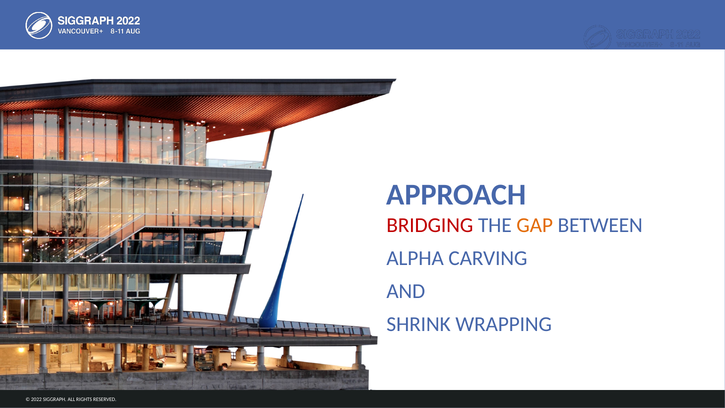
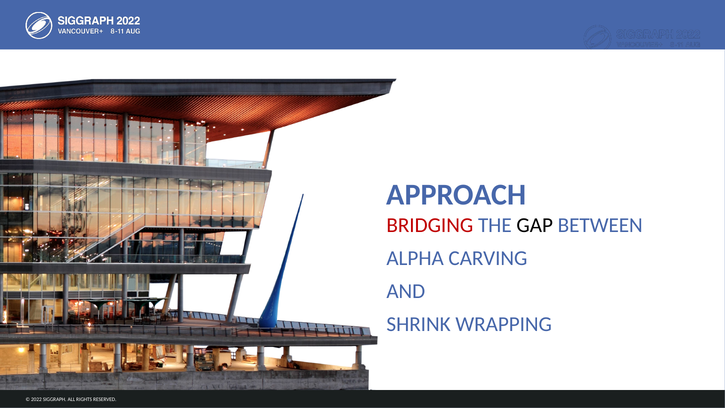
GAP colour: orange -> black
